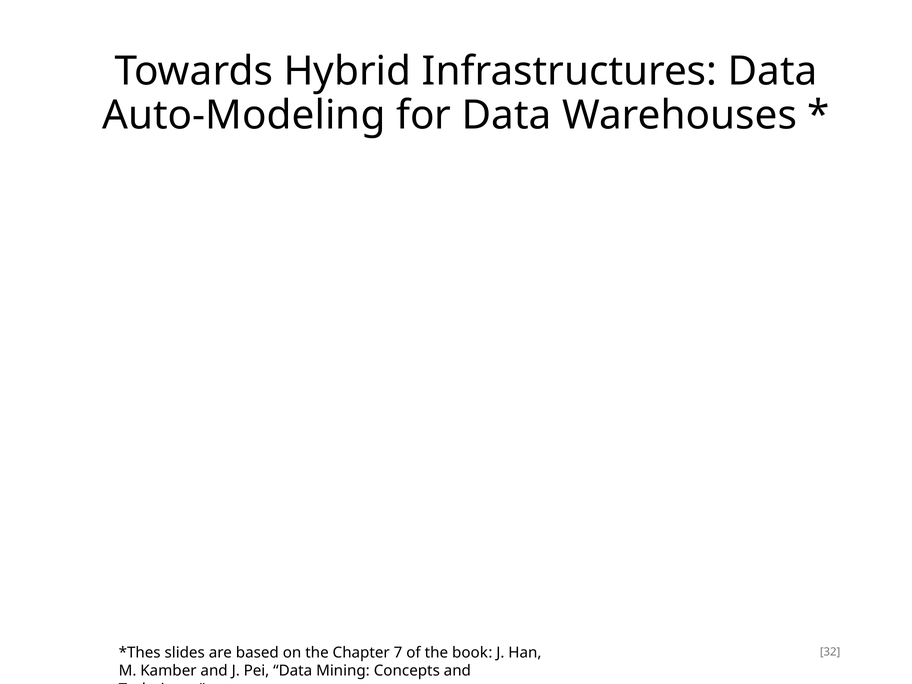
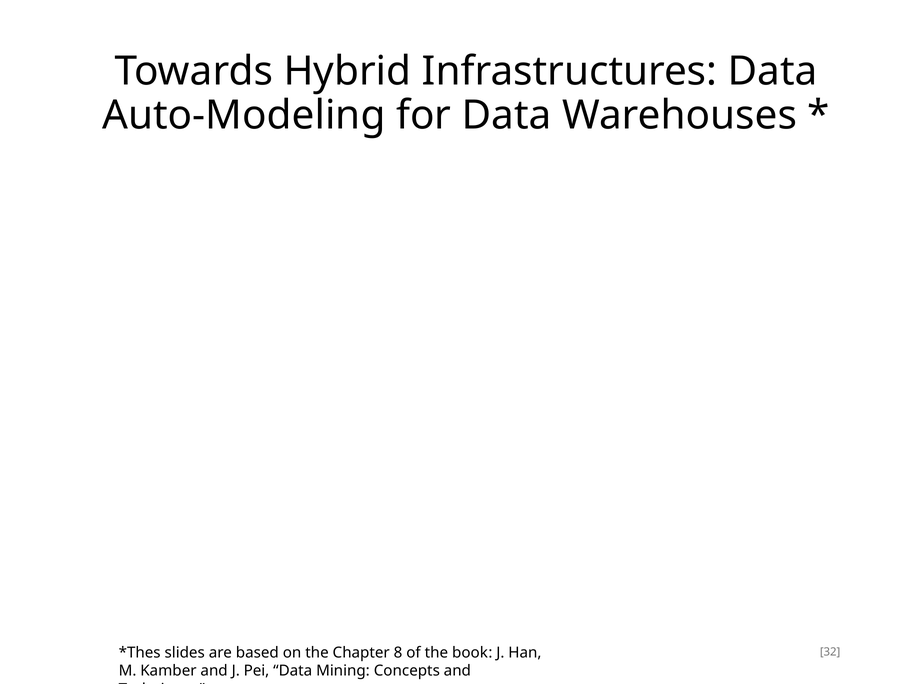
7: 7 -> 8
